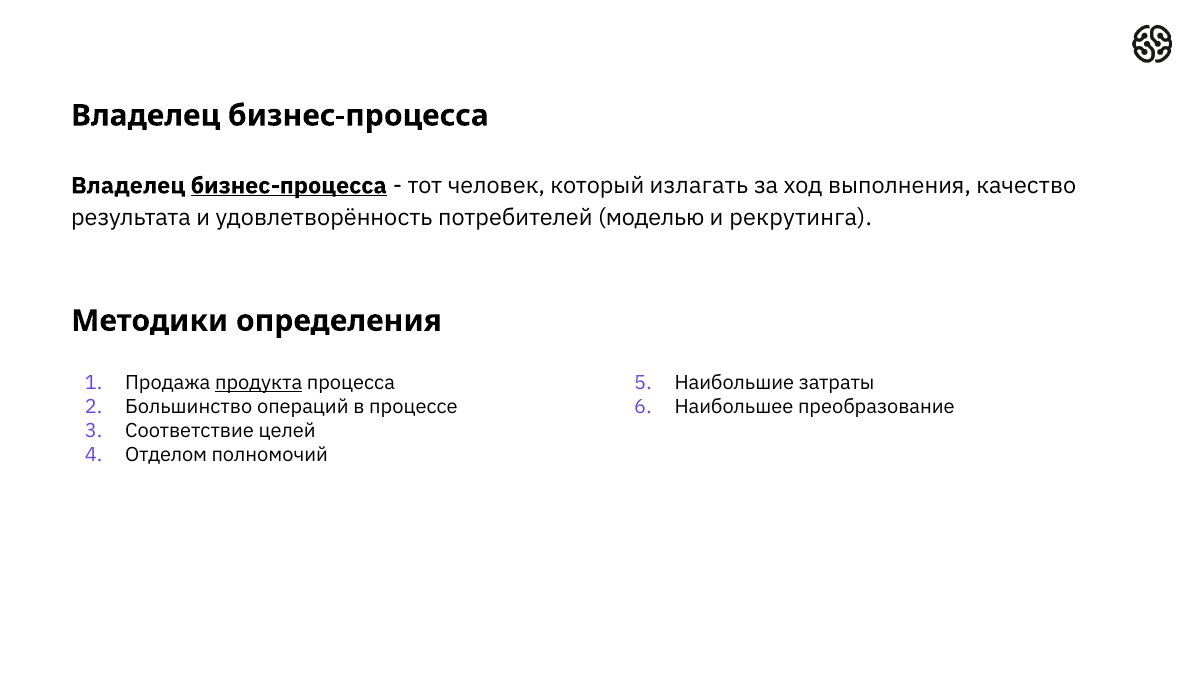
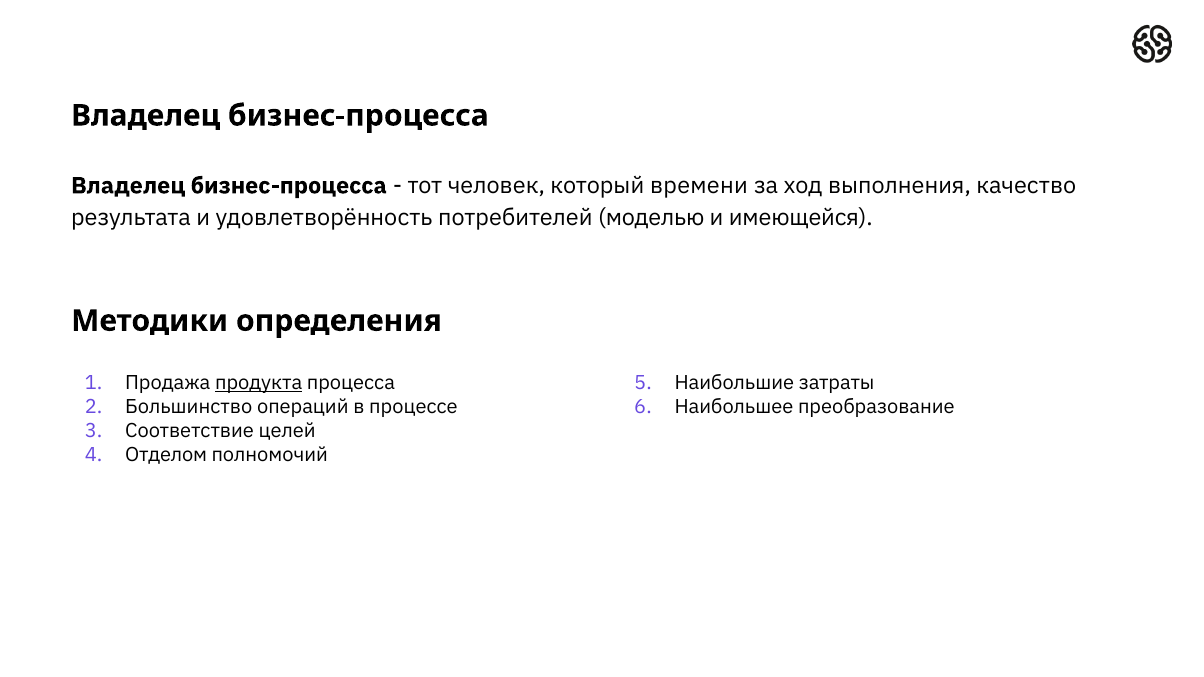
бизнес-процесса at (289, 186) underline: present -> none
излагать: излагать -> времени
рекрутинга: рекрутинга -> имеющейся
